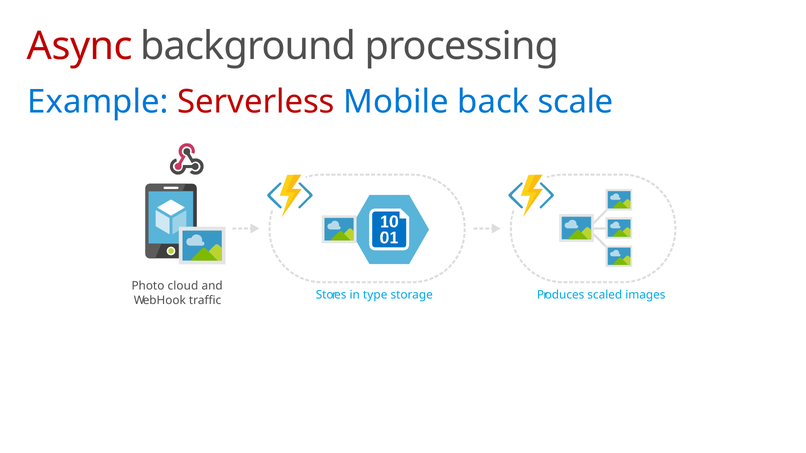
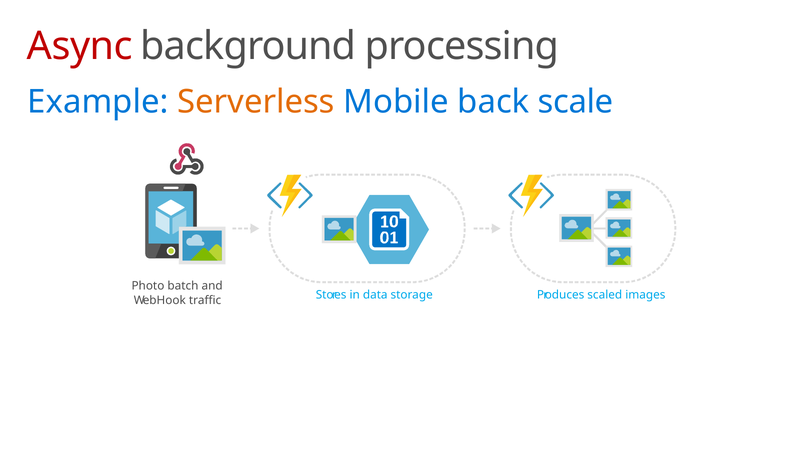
Serverless colour: red -> orange
cloud: cloud -> batch
type: type -> data
